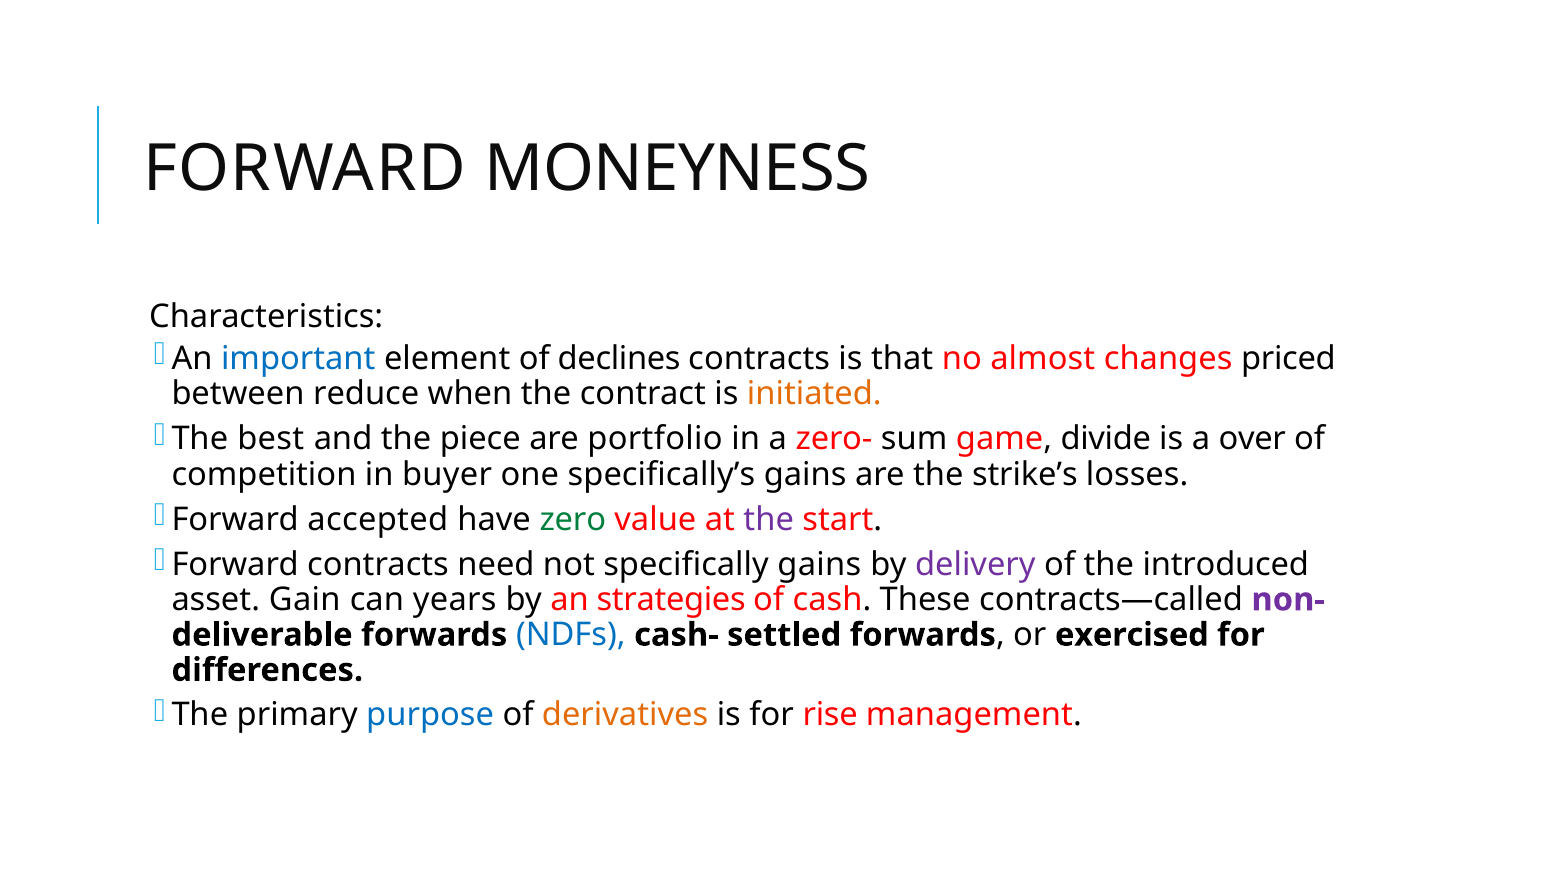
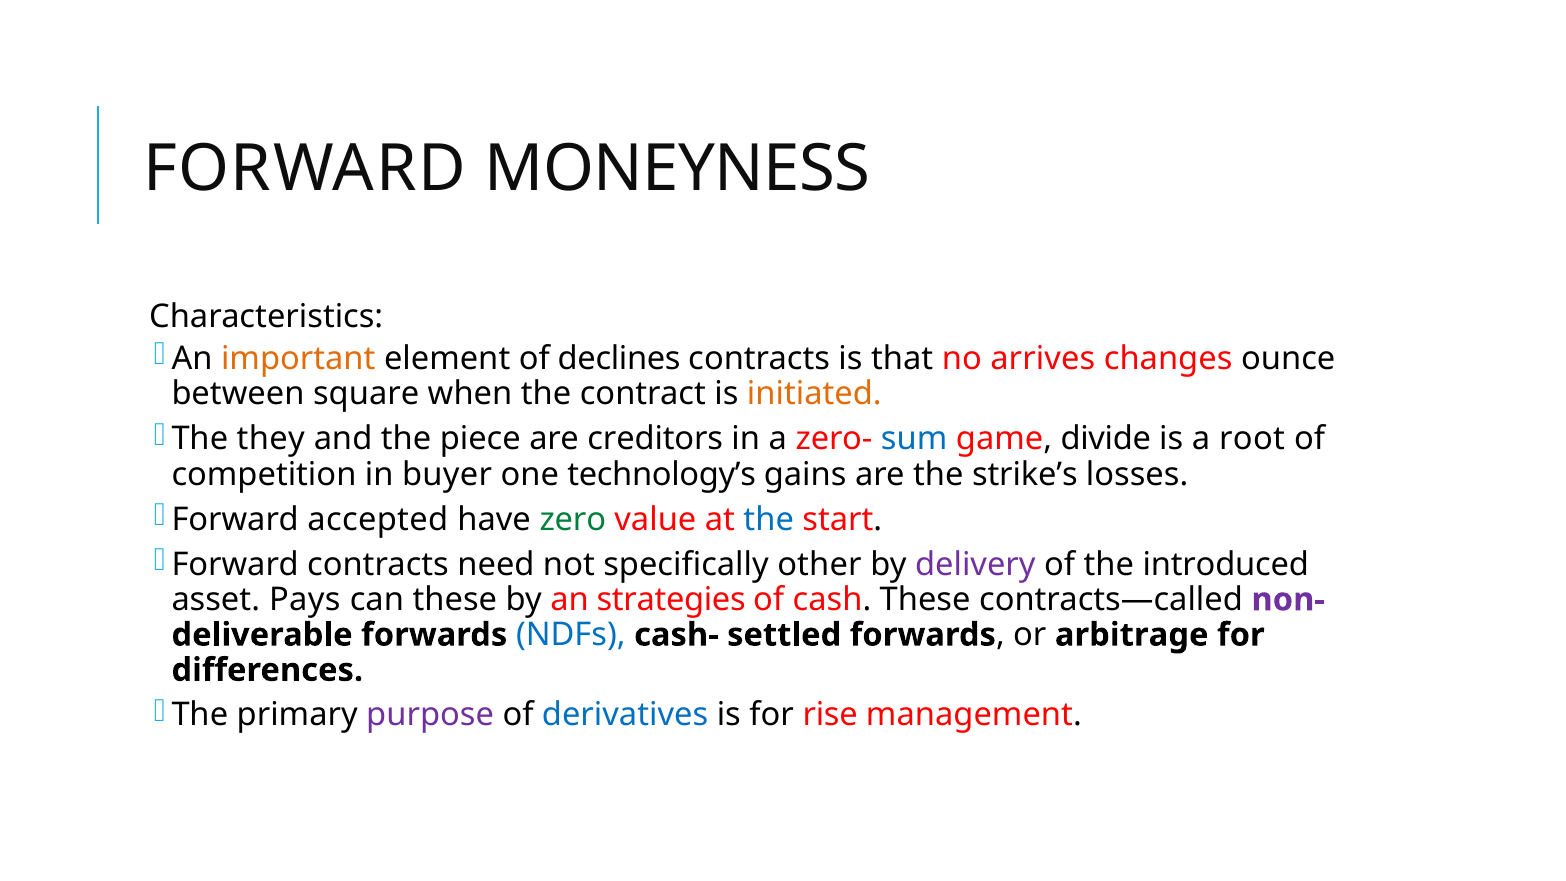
important colour: blue -> orange
almost: almost -> arrives
priced: priced -> ounce
reduce: reduce -> square
best: best -> they
portfolio: portfolio -> creditors
sum colour: black -> blue
over: over -> root
specifically’s: specifically’s -> technology’s
the at (769, 519) colour: purple -> blue
specifically gains: gains -> other
Gain: Gain -> Pays
can years: years -> these
exercised: exercised -> arbitrage
purpose colour: blue -> purple
derivatives colour: orange -> blue
